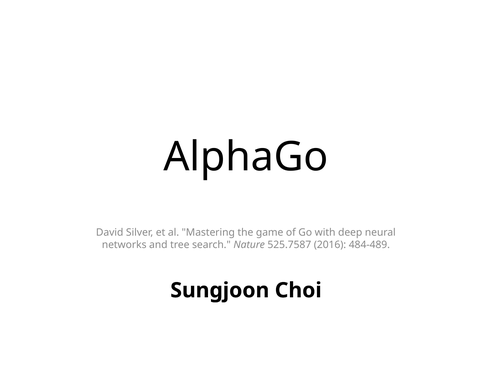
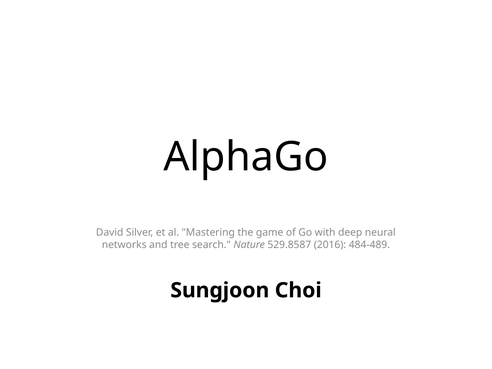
525.7587: 525.7587 -> 529.8587
